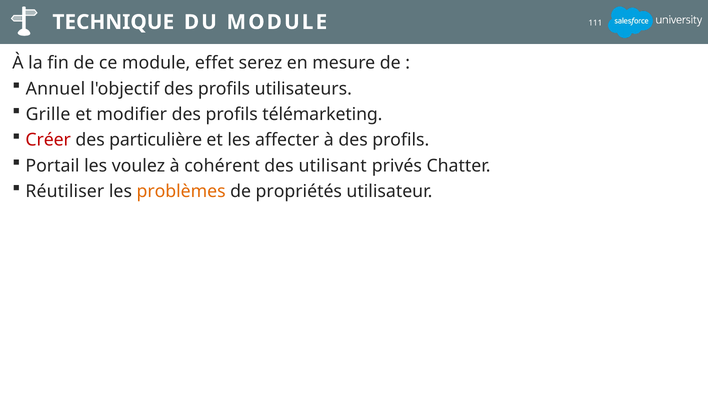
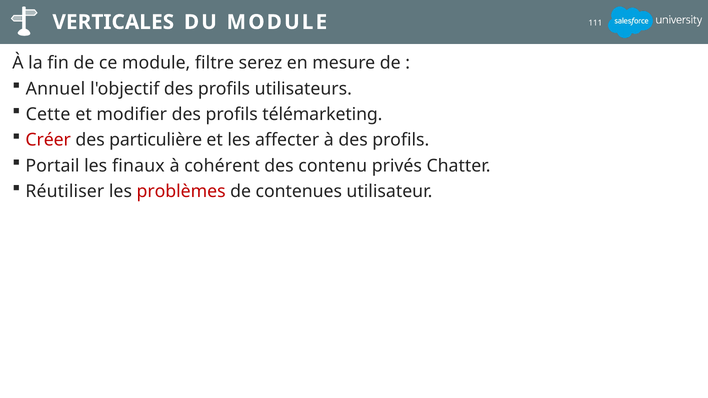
TECHNIQUE: TECHNIQUE -> VERTICALES
effet: effet -> filtre
Grille: Grille -> Cette
voulez: voulez -> finaux
utilisant: utilisant -> contenu
problèmes colour: orange -> red
propriétés: propriétés -> contenues
